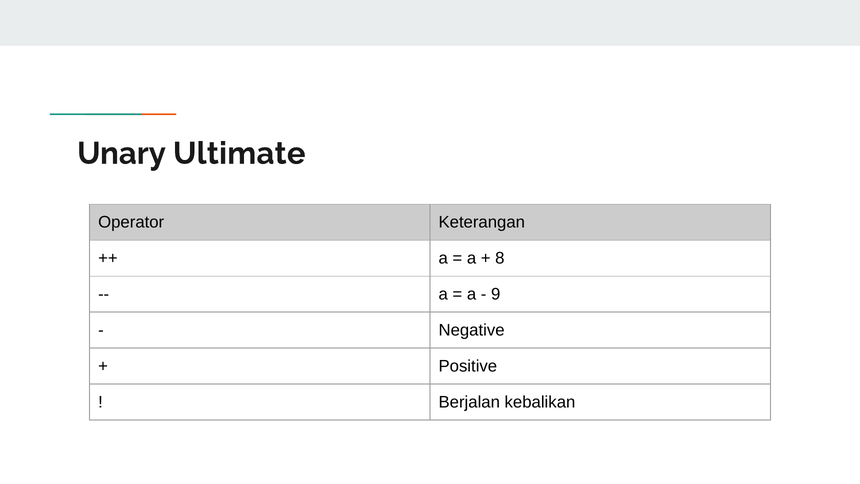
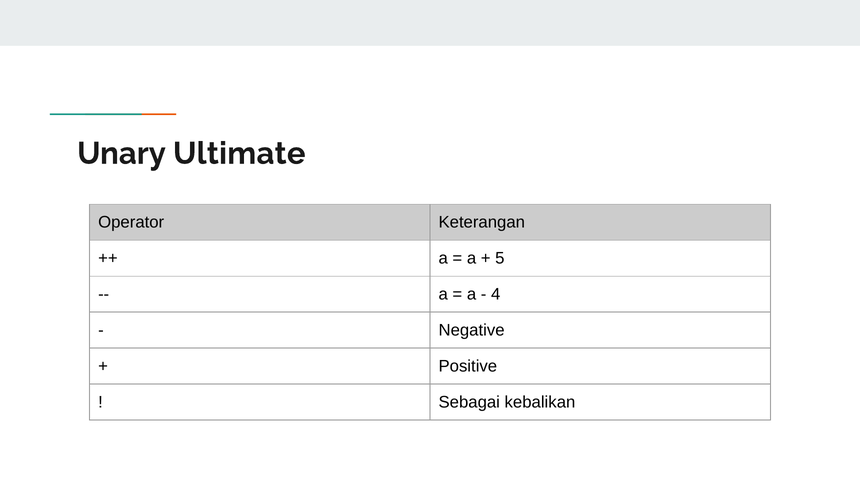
8: 8 -> 5
9: 9 -> 4
Berjalan: Berjalan -> Sebagai
